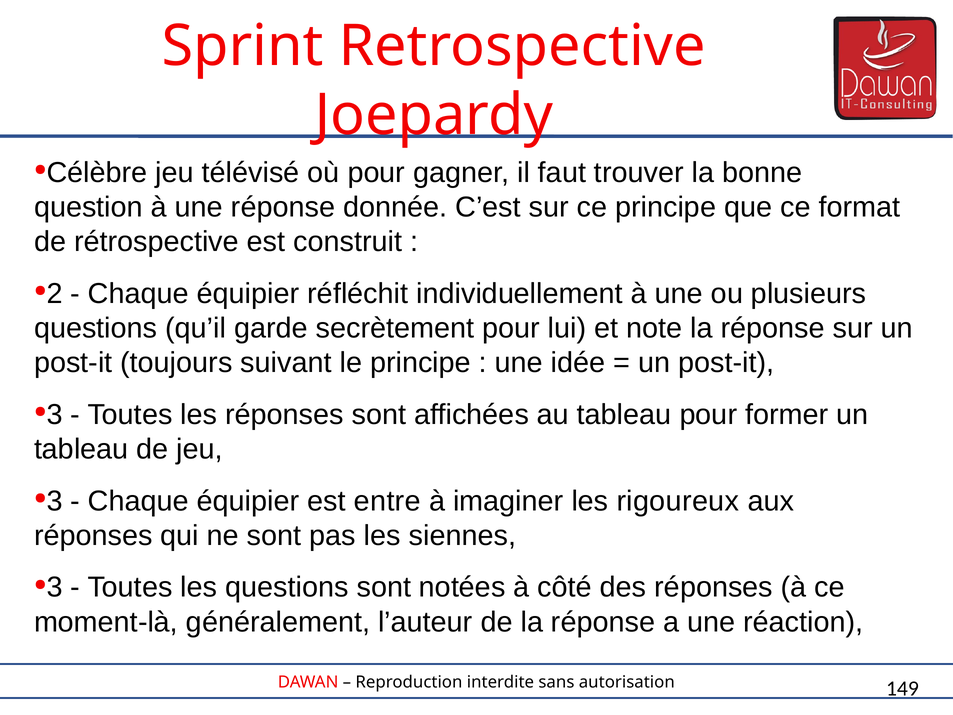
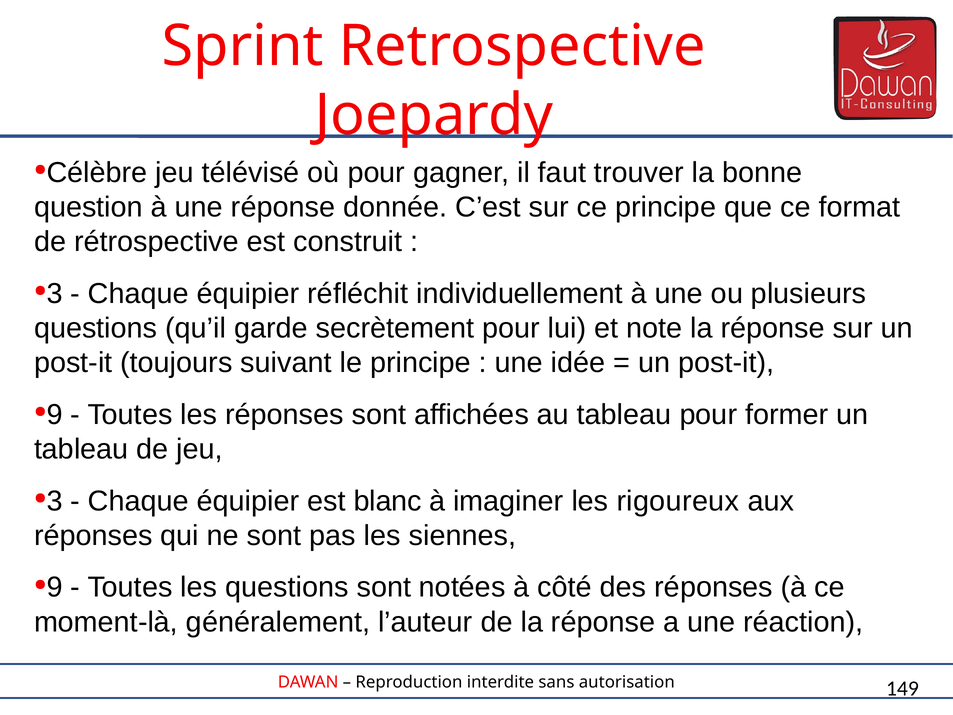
2 at (55, 293): 2 -> 3
3 at (55, 414): 3 -> 9
entre: entre -> blanc
3 at (55, 587): 3 -> 9
